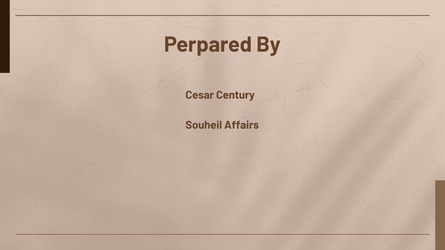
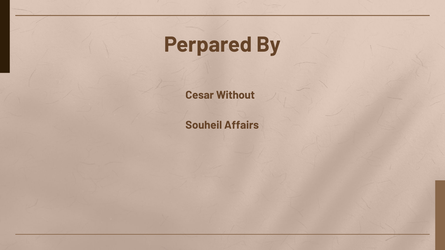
Century: Century -> Without
